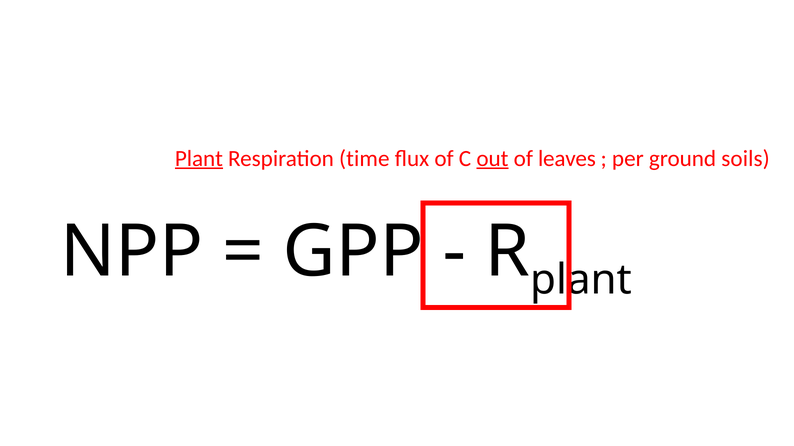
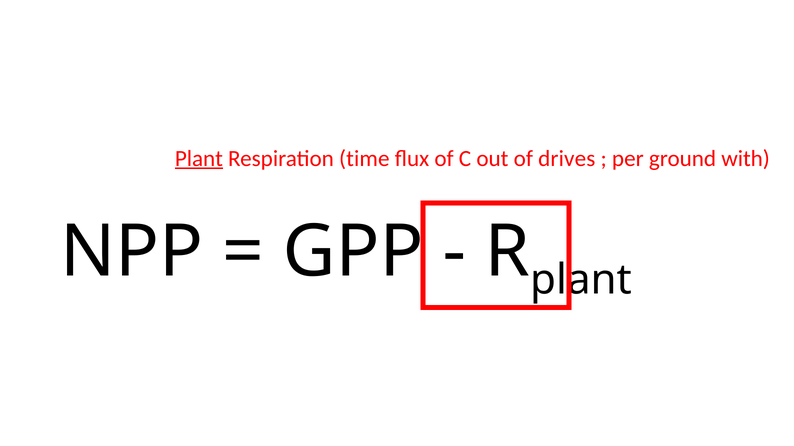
out underline: present -> none
leaves: leaves -> drives
soils: soils -> with
